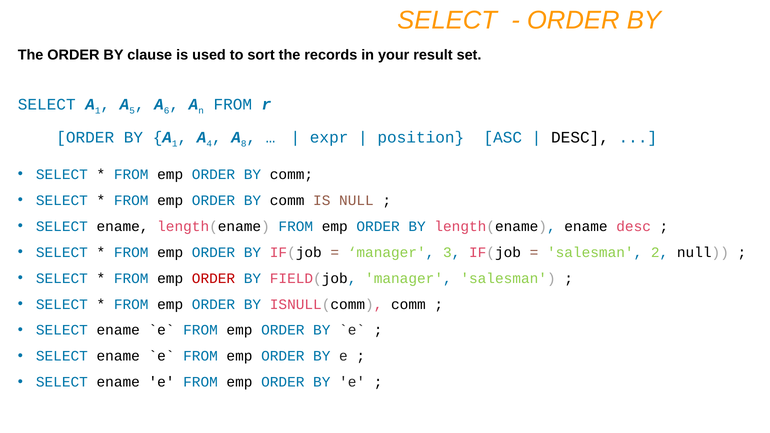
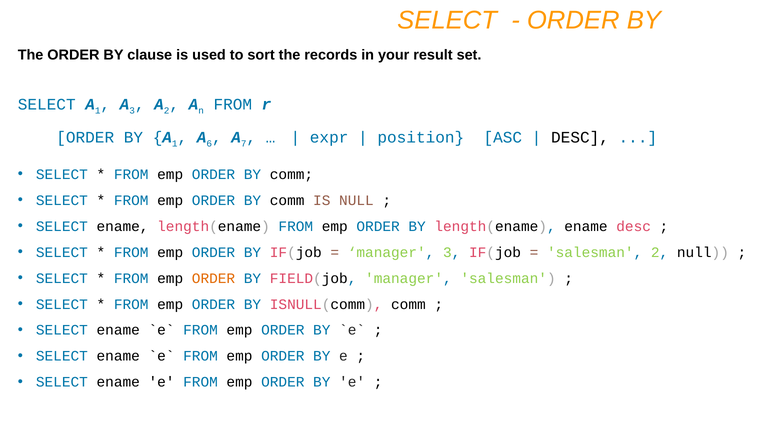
5 at (132, 111): 5 -> 3
6 at (167, 111): 6 -> 2
4: 4 -> 6
8: 8 -> 7
ORDER at (214, 278) colour: red -> orange
